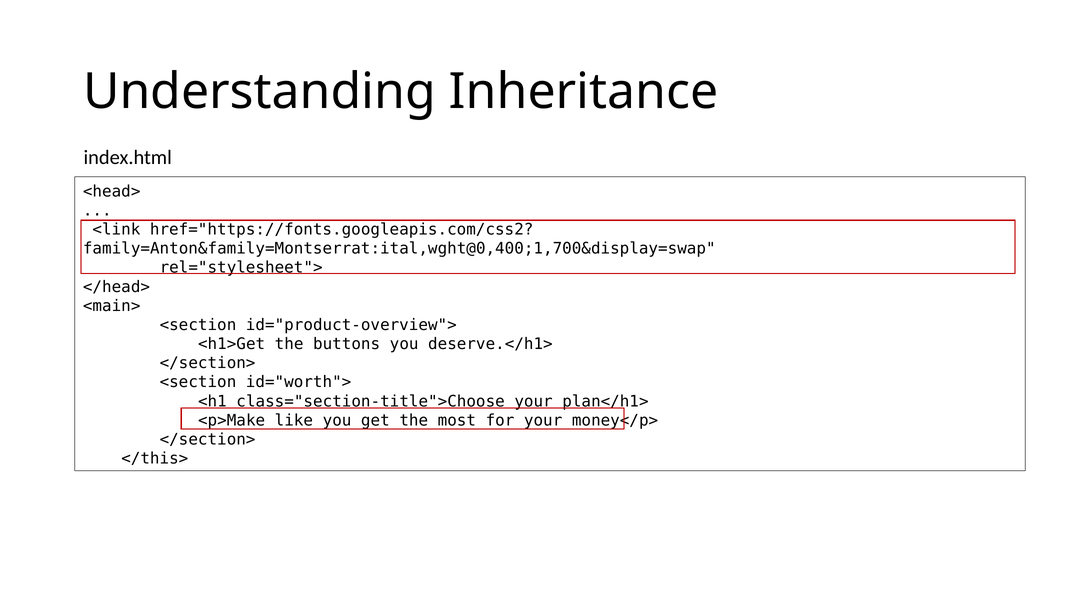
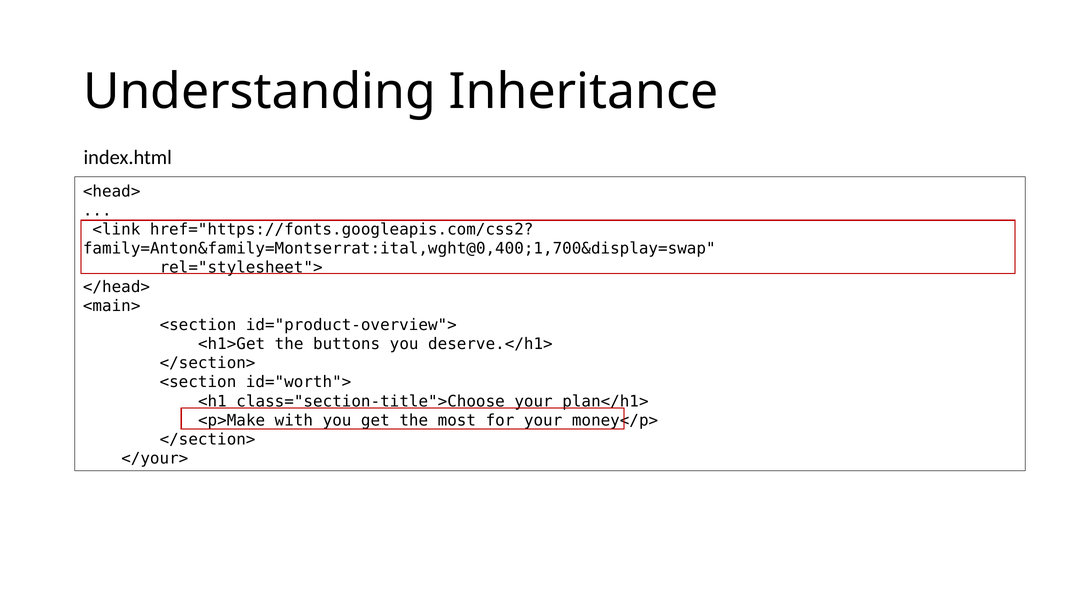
like: like -> with
</this>: </this> -> </your>
